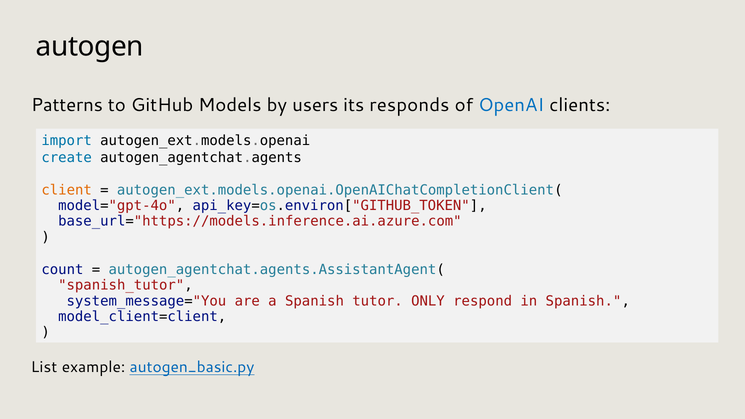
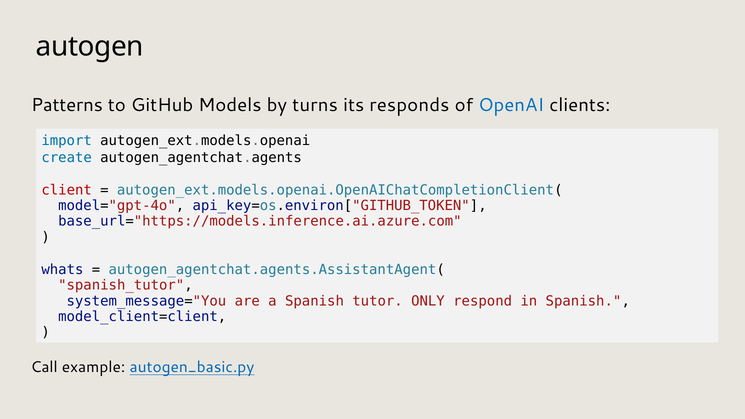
users: users -> turns
client colour: orange -> red
count: count -> whats
List: List -> Call
